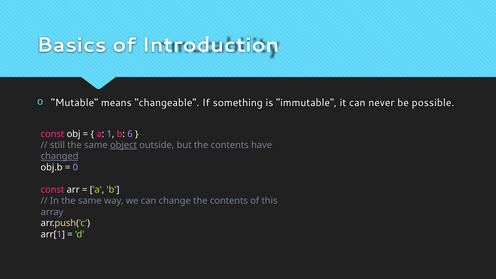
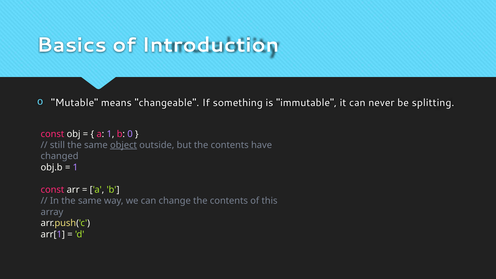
possible: possible -> splitting
6: 6 -> 0
changed underline: present -> none
0 at (75, 167): 0 -> 1
